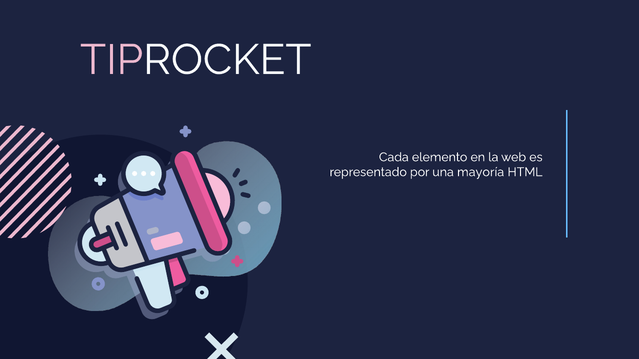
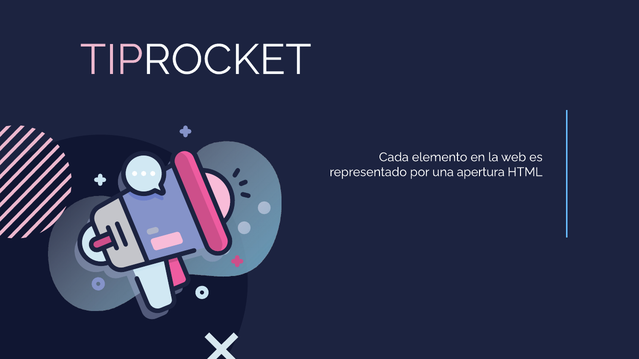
mayoría: mayoría -> apertura
